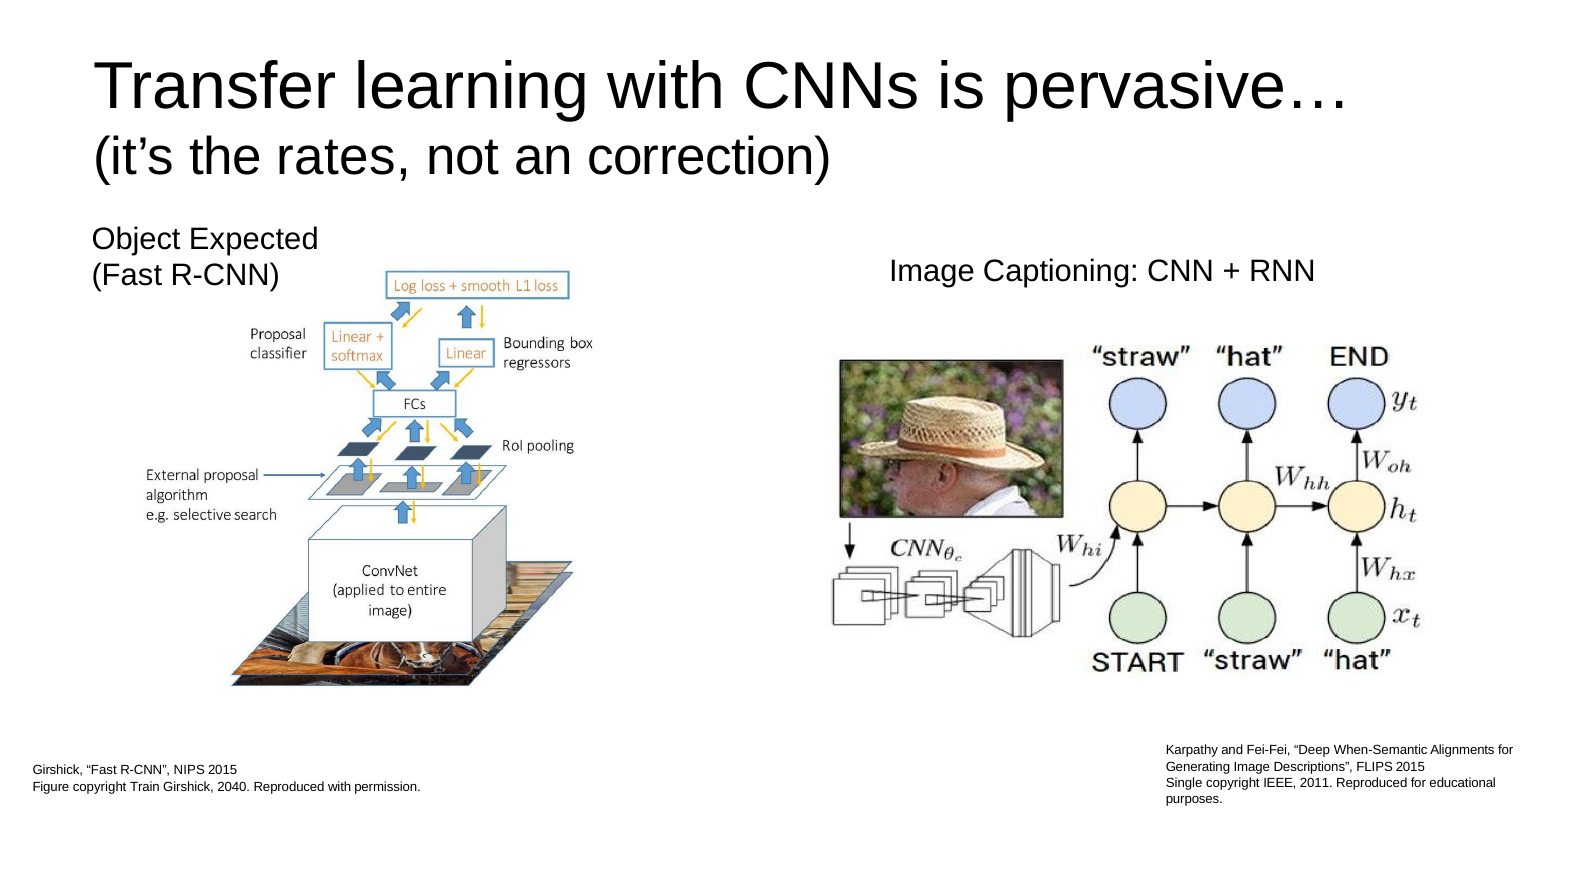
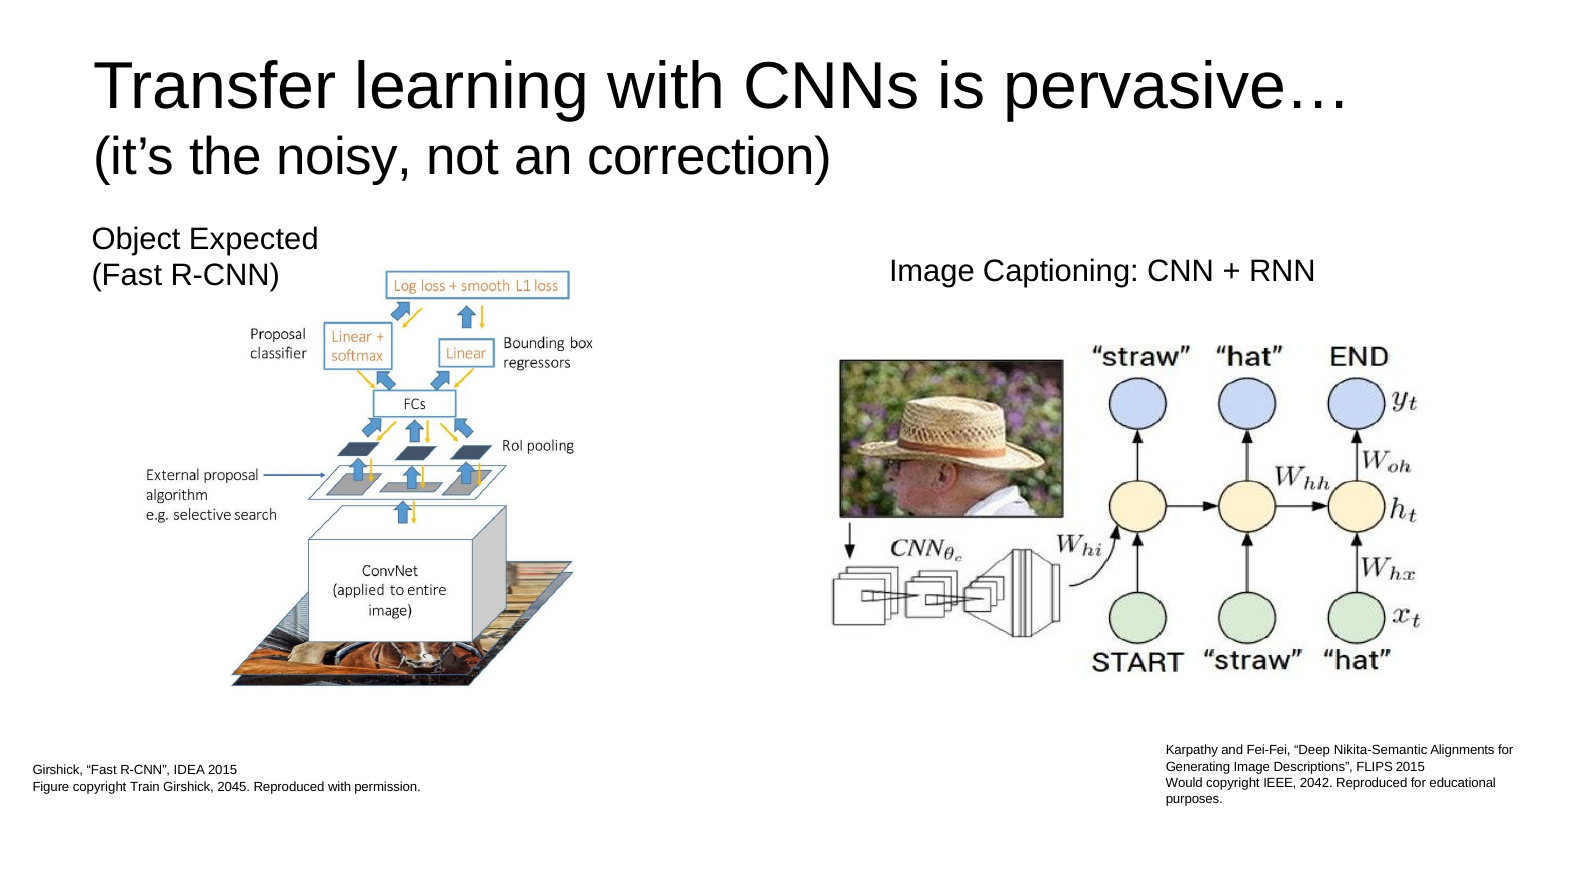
rates: rates -> noisy
When-Semantic: When-Semantic -> Nikita-Semantic
NIPS: NIPS -> IDEA
Single: Single -> Would
2011: 2011 -> 2042
2040: 2040 -> 2045
